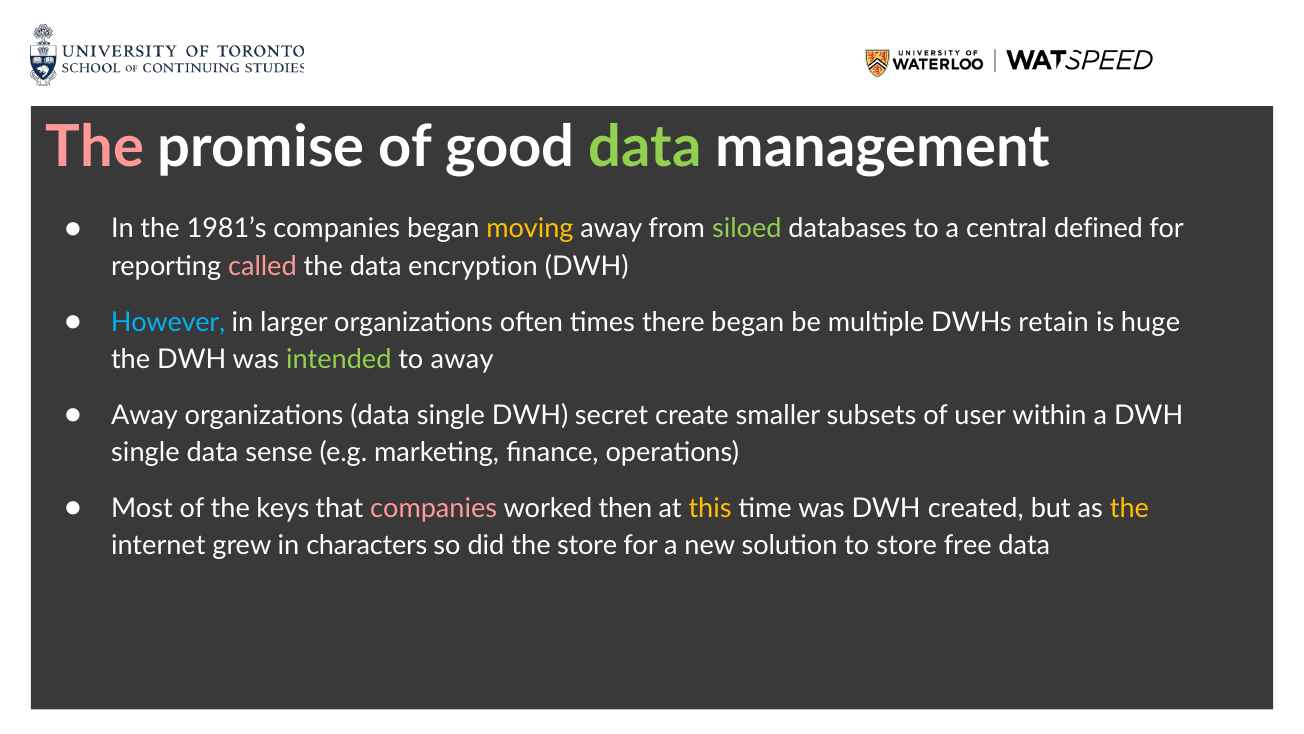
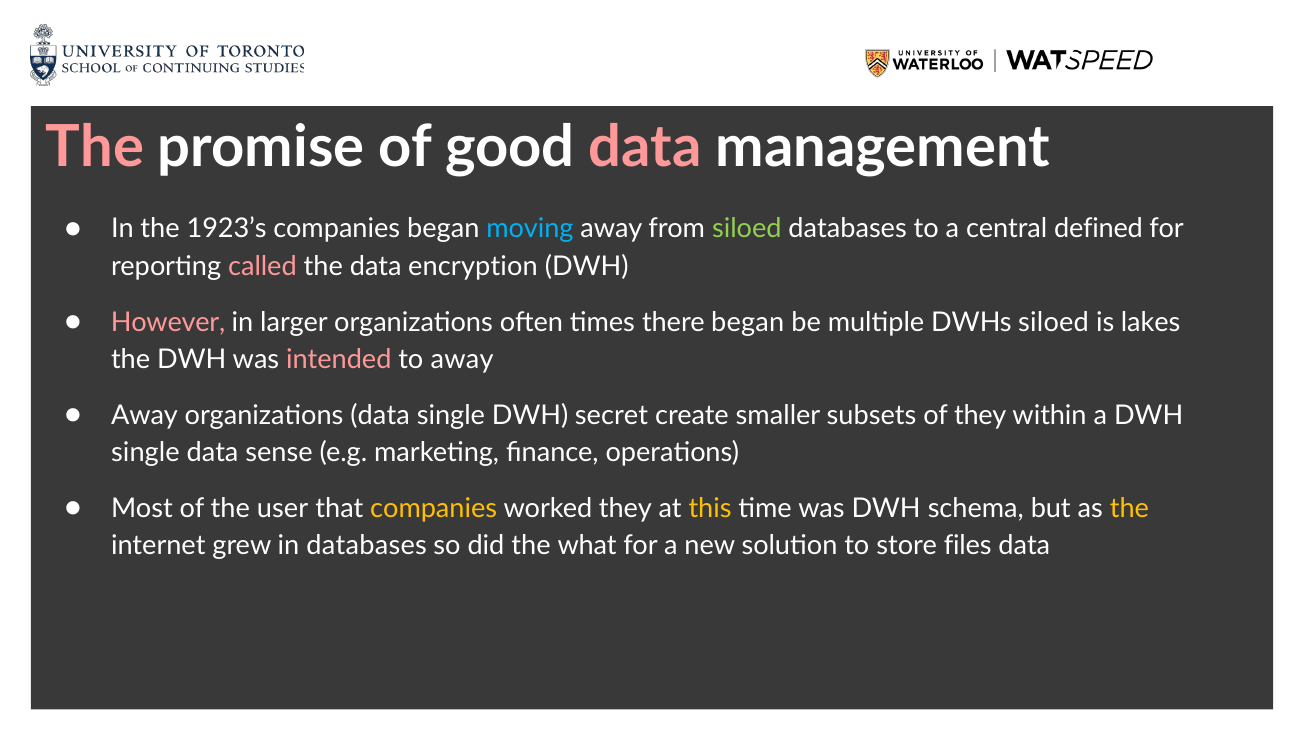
data at (645, 147) colour: light green -> pink
1981’s: 1981’s -> 1923’s
moving colour: yellow -> light blue
However colour: light blue -> pink
DWHs retain: retain -> siloed
huge: huge -> lakes
intended colour: light green -> pink
of user: user -> they
keys: keys -> user
companies at (434, 508) colour: pink -> yellow
worked then: then -> they
created: created -> schema
in characters: characters -> databases
the store: store -> what
free: free -> files
